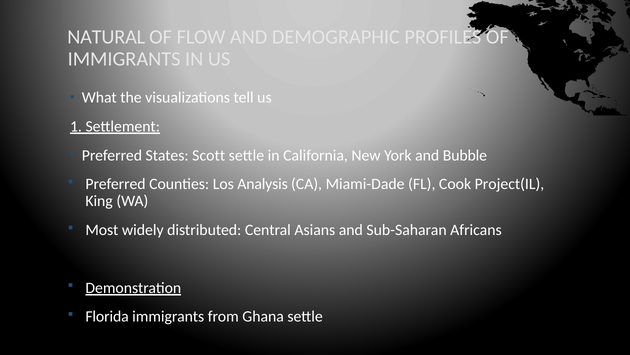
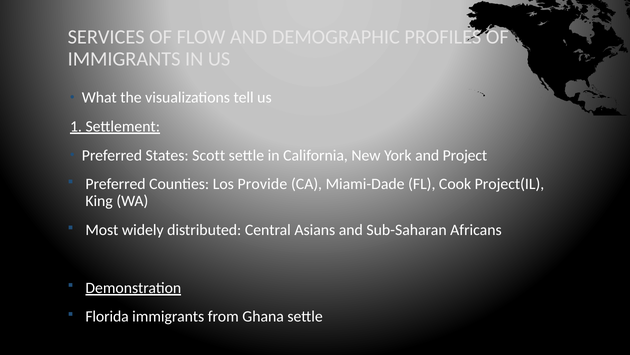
NATURAL: NATURAL -> SERVICES
Bubble: Bubble -> Project
Analysis: Analysis -> Provide
